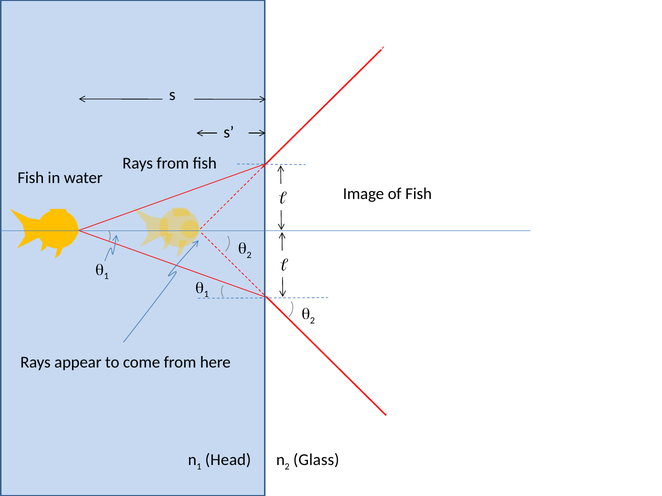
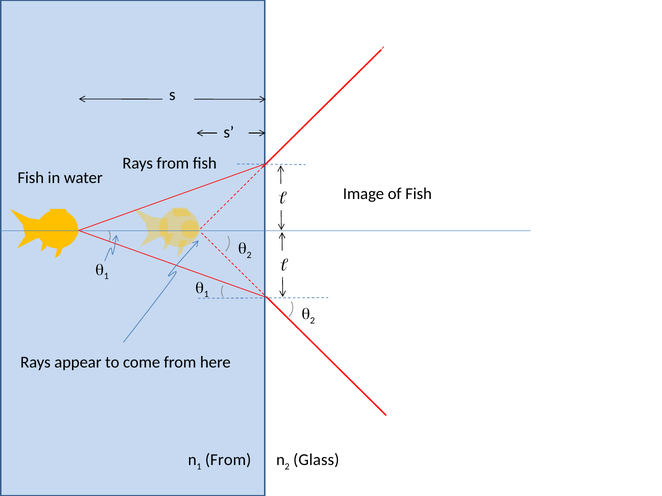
Head at (228, 460): Head -> From
